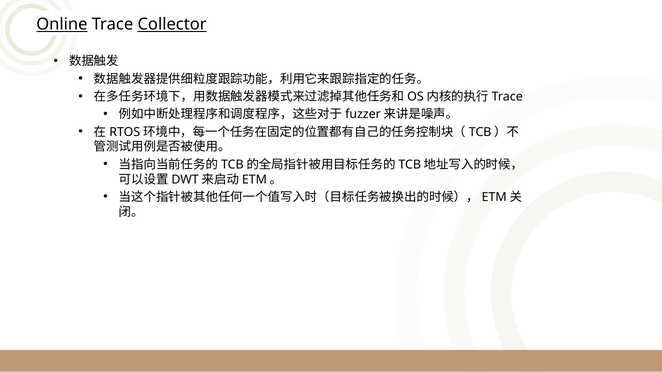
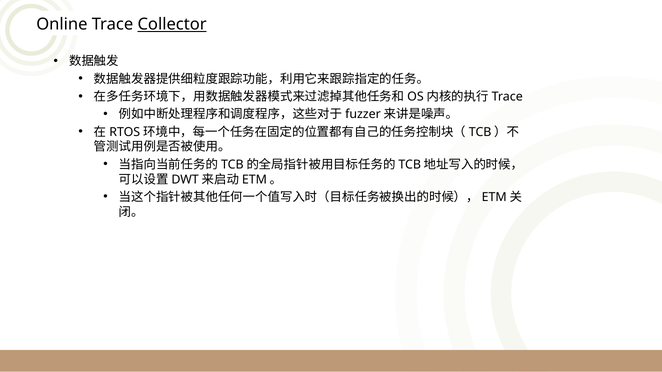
Online underline: present -> none
